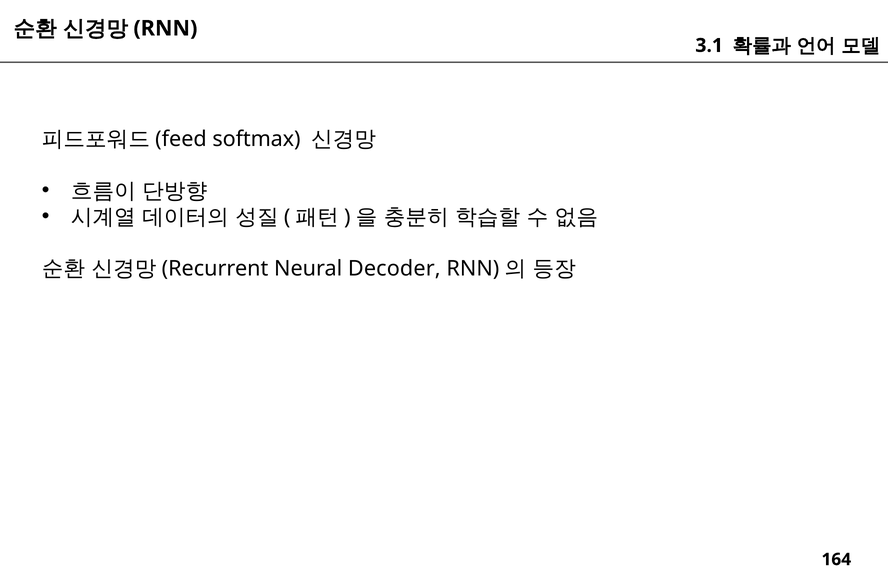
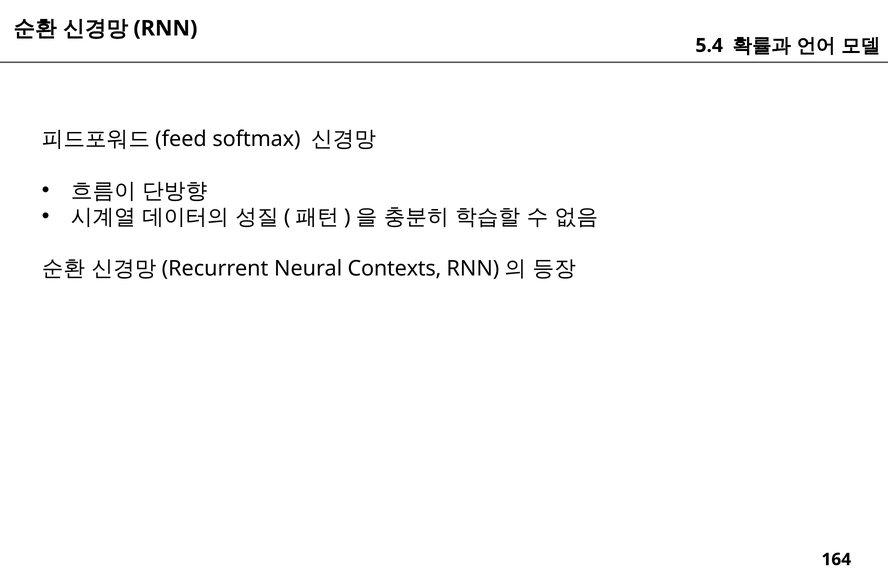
3.1: 3.1 -> 5.4
Decoder: Decoder -> Contexts
